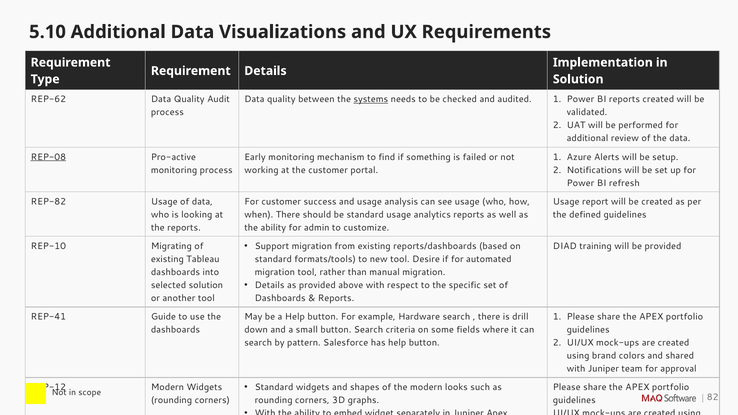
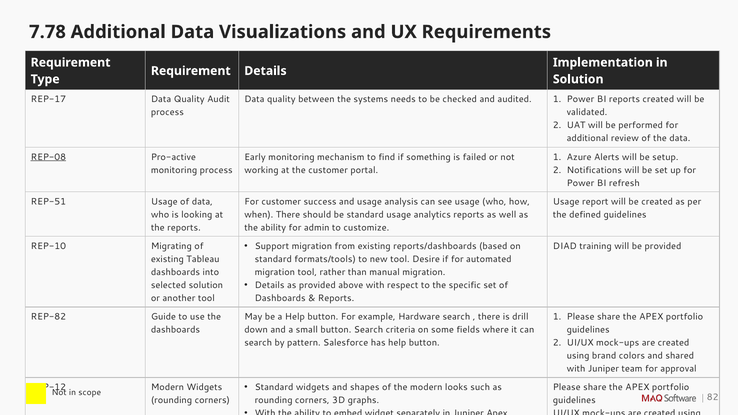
5.10: 5.10 -> 7.78
REP-62: REP-62 -> REP-17
systems underline: present -> none
REP-82: REP-82 -> REP-51
REP-41: REP-41 -> REP-82
